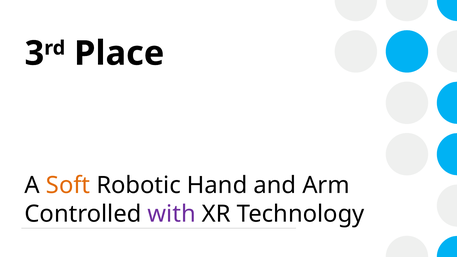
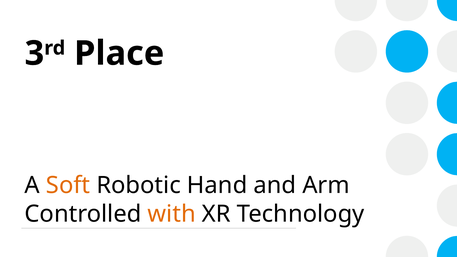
with colour: purple -> orange
